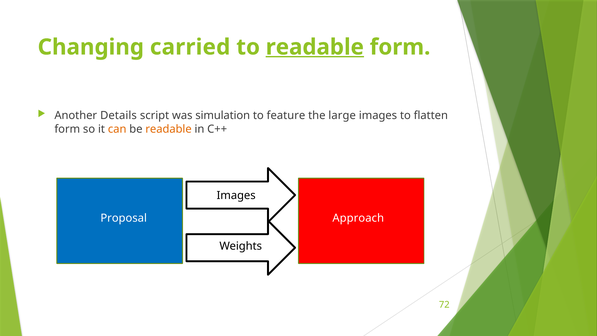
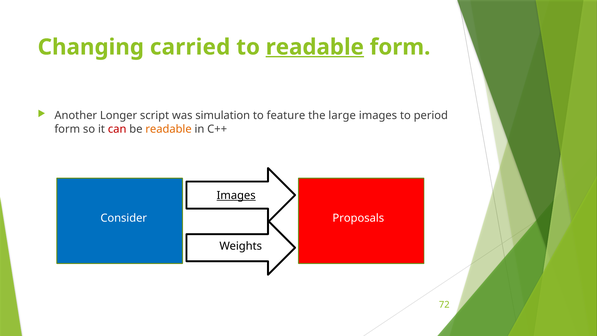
Details: Details -> Longer
flatten: flatten -> period
can colour: orange -> red
Images at (236, 195) underline: none -> present
Proposal: Proposal -> Consider
Approach: Approach -> Proposals
